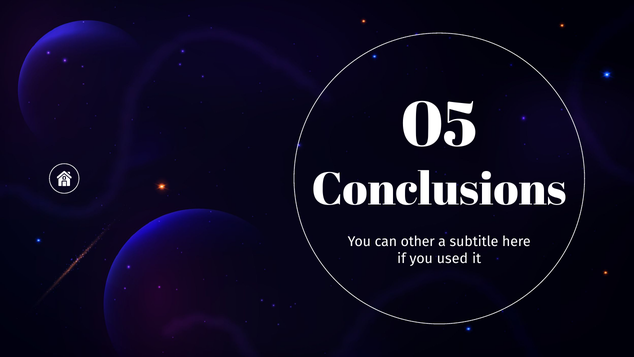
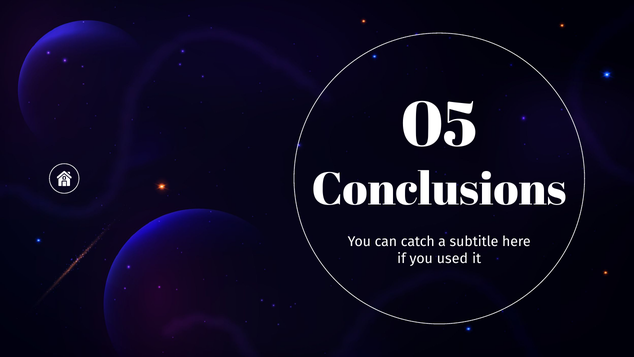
other: other -> catch
